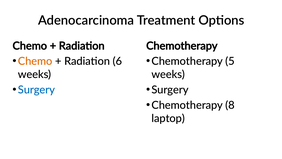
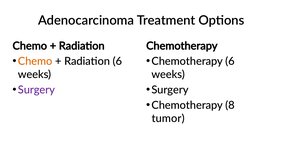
Chemotherapy 5: 5 -> 6
Surgery at (36, 90) colour: blue -> purple
laptop: laptop -> tumor
